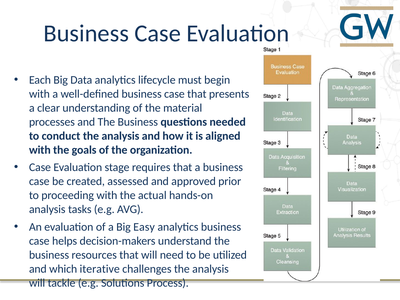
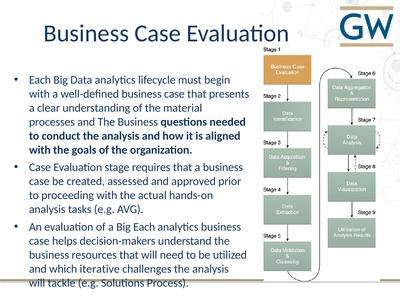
Big Easy: Easy -> Each
